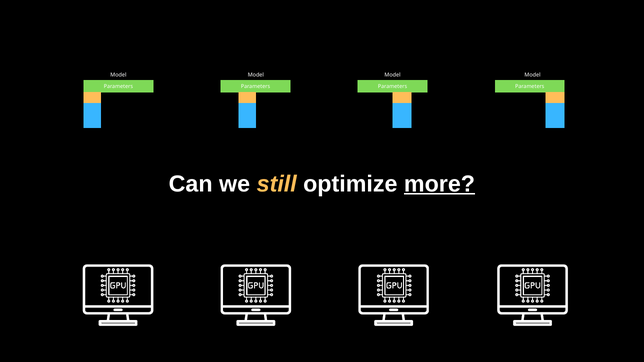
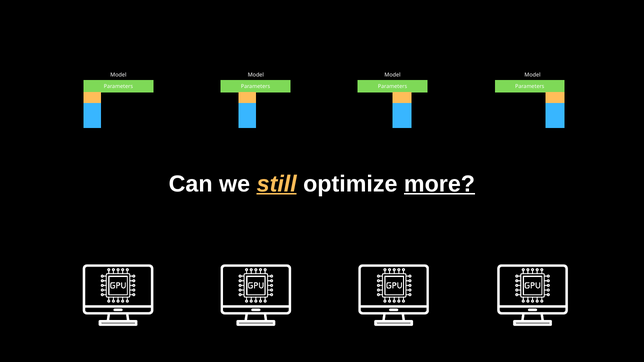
still underline: none -> present
